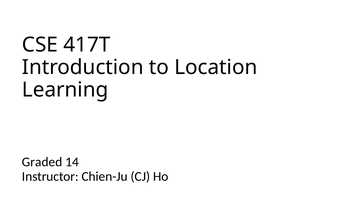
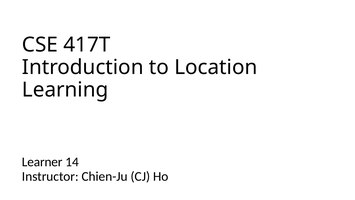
Graded: Graded -> Learner
